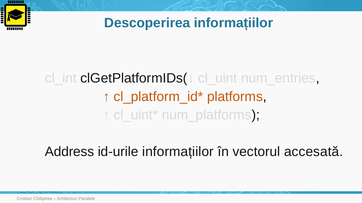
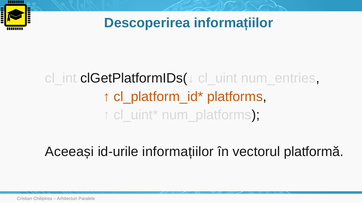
Address: Address -> Aceeași
accesată: accesată -> platformă
